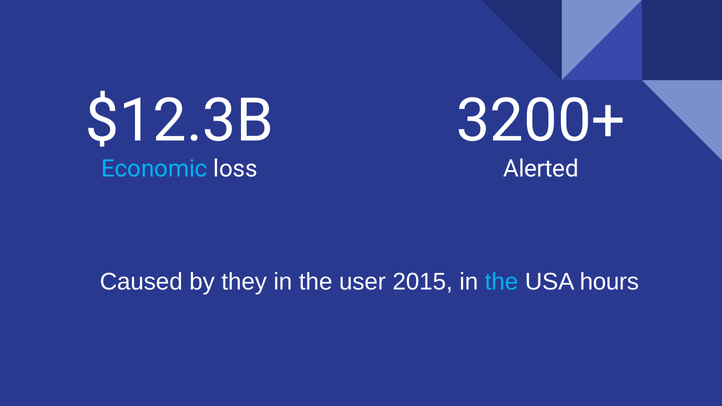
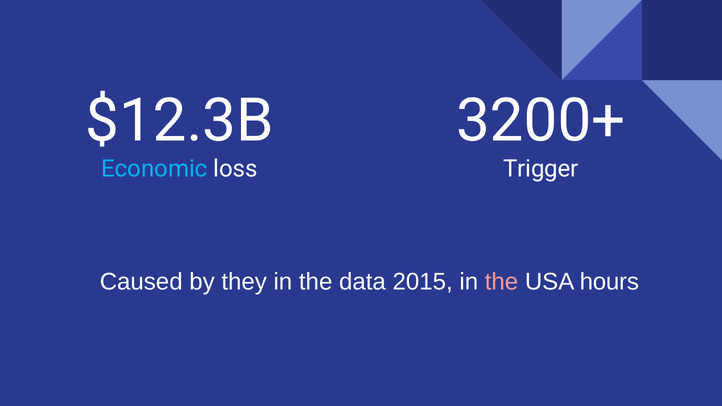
Alerted: Alerted -> Trigger
user: user -> data
the at (501, 282) colour: light blue -> pink
